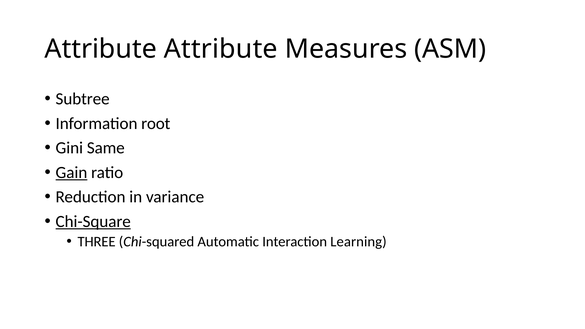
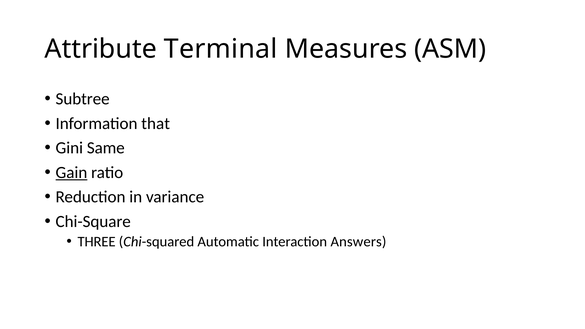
Attribute Attribute: Attribute -> Terminal
root: root -> that
Chi-Square underline: present -> none
Learning: Learning -> Answers
